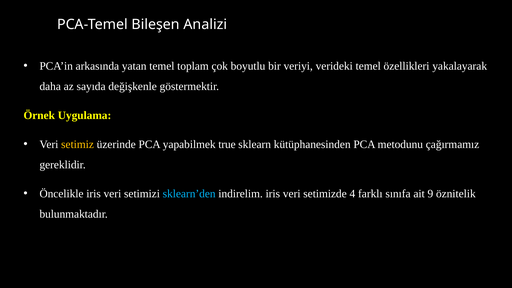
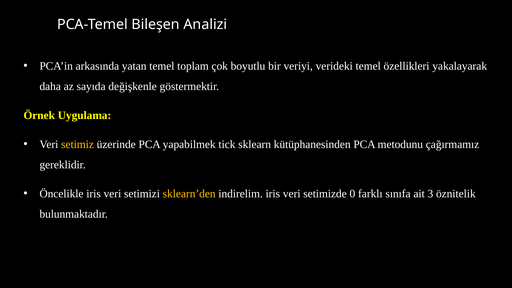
true: true -> tick
sklearn’den colour: light blue -> yellow
4: 4 -> 0
9: 9 -> 3
